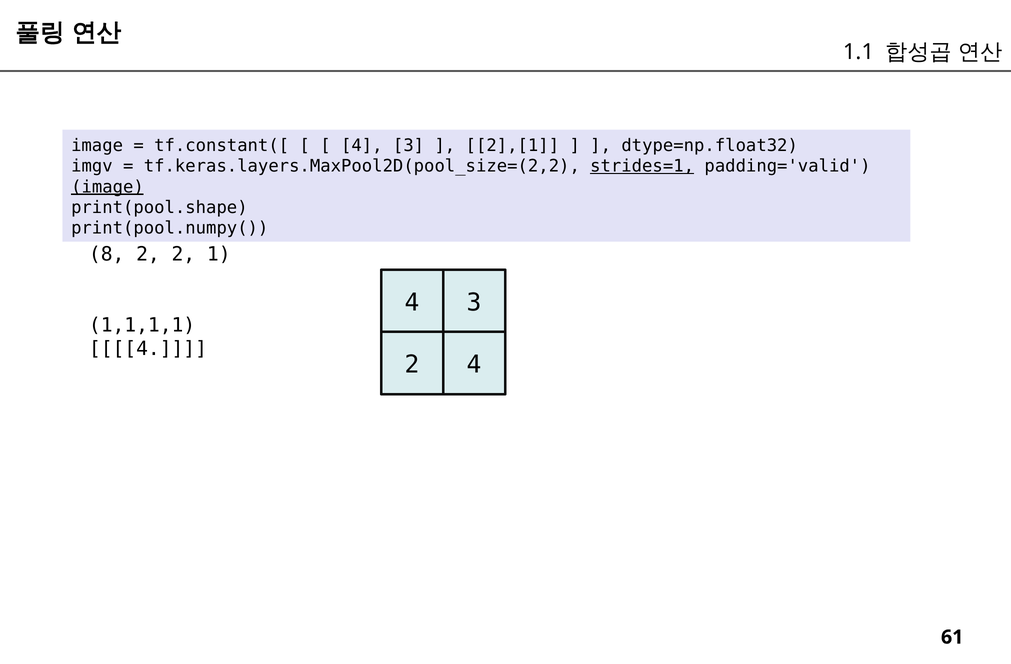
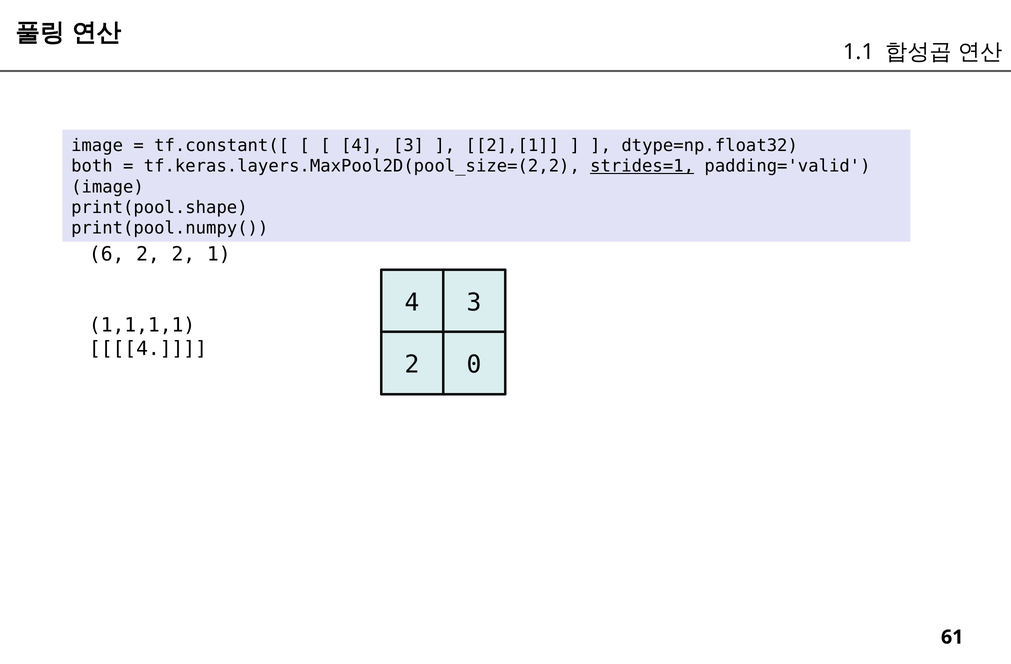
imgv: imgv -> both
image at (107, 187) underline: present -> none
8: 8 -> 6
2 4: 4 -> 0
